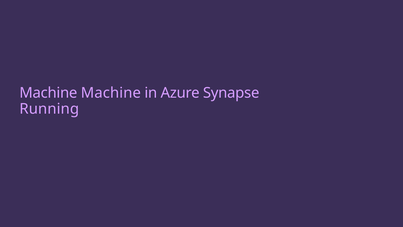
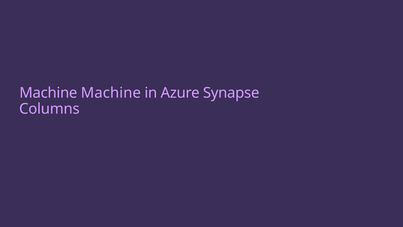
Running: Running -> Columns
